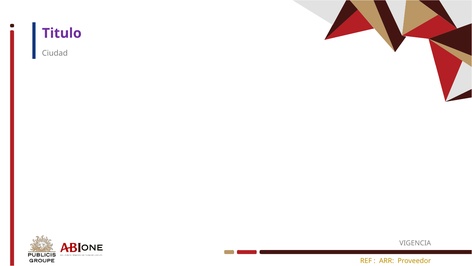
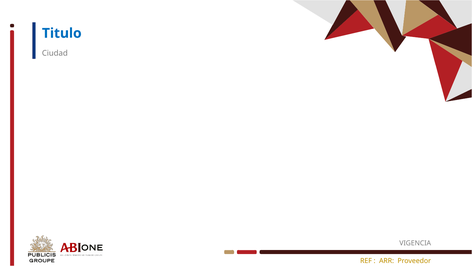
Titulo colour: purple -> blue
